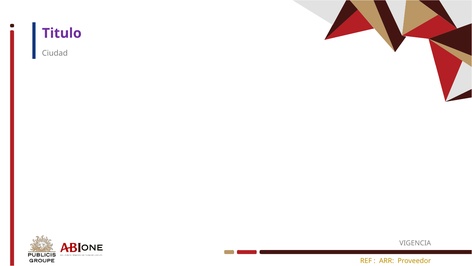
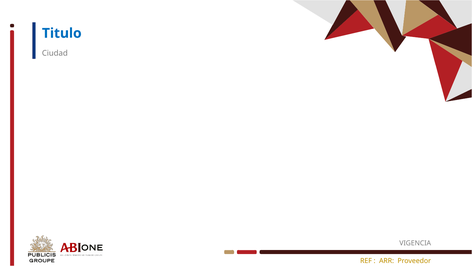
Titulo colour: purple -> blue
